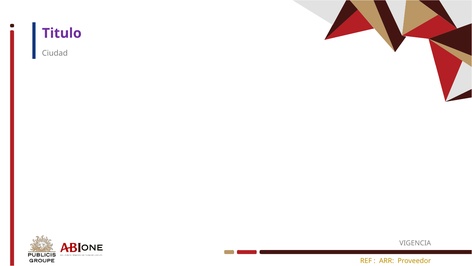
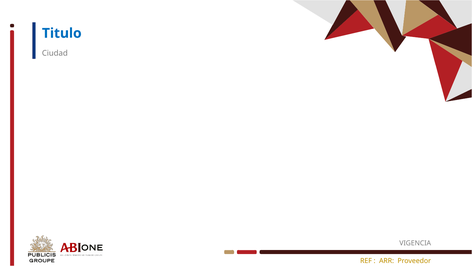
Titulo colour: purple -> blue
